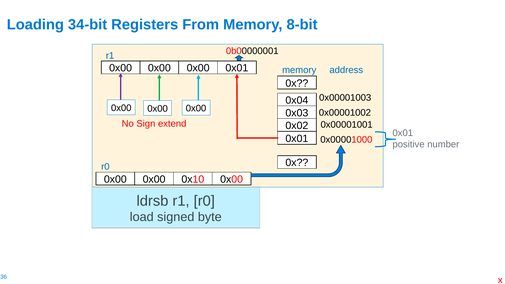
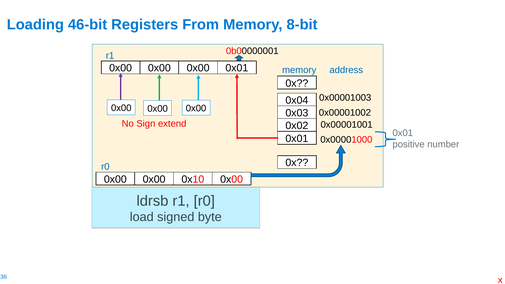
34-bit: 34-bit -> 46-bit
